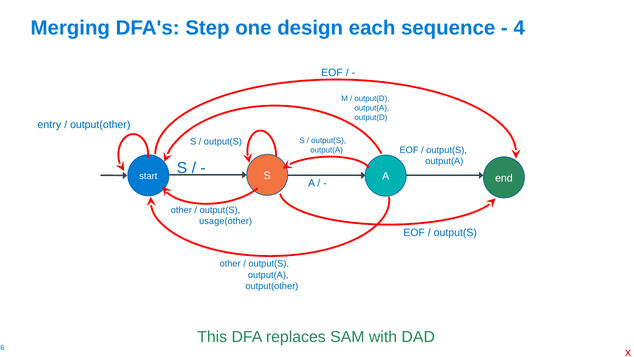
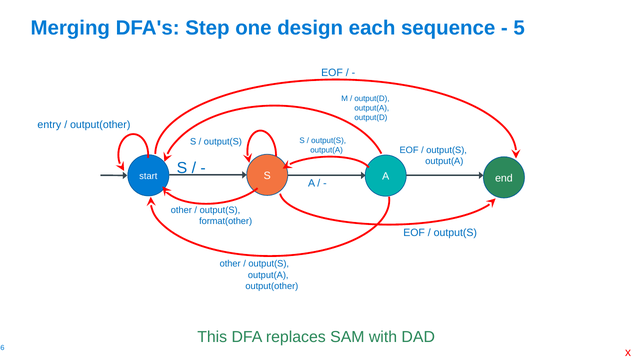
4: 4 -> 5
usage(other: usage(other -> format(other
